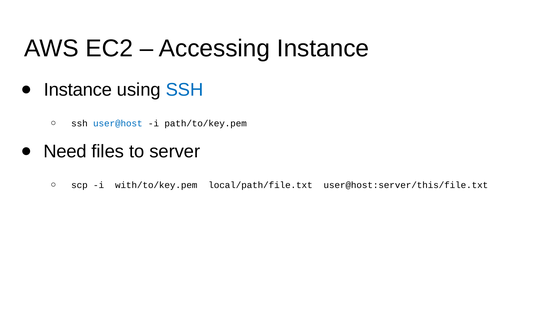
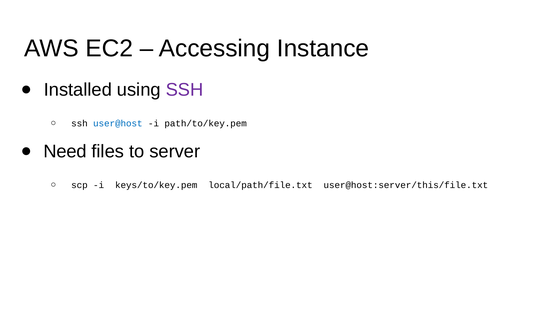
Instance at (78, 90): Instance -> Installed
SSH at (185, 90) colour: blue -> purple
with/to/key.pem: with/to/key.pem -> keys/to/key.pem
